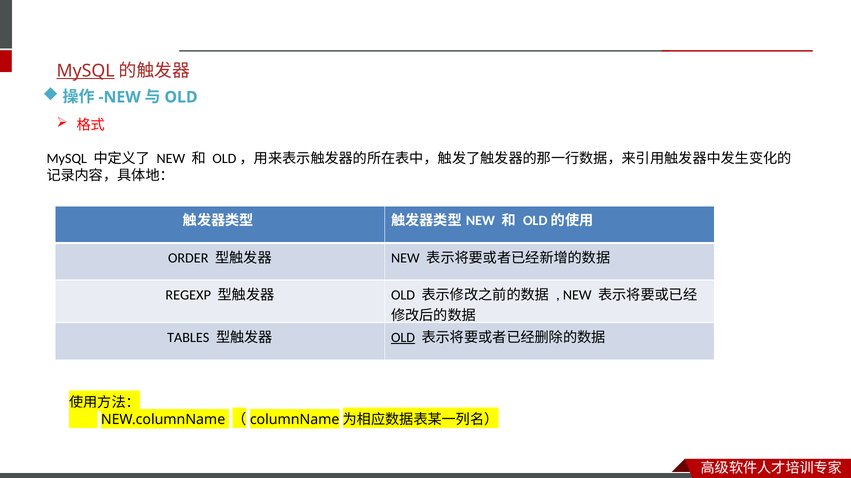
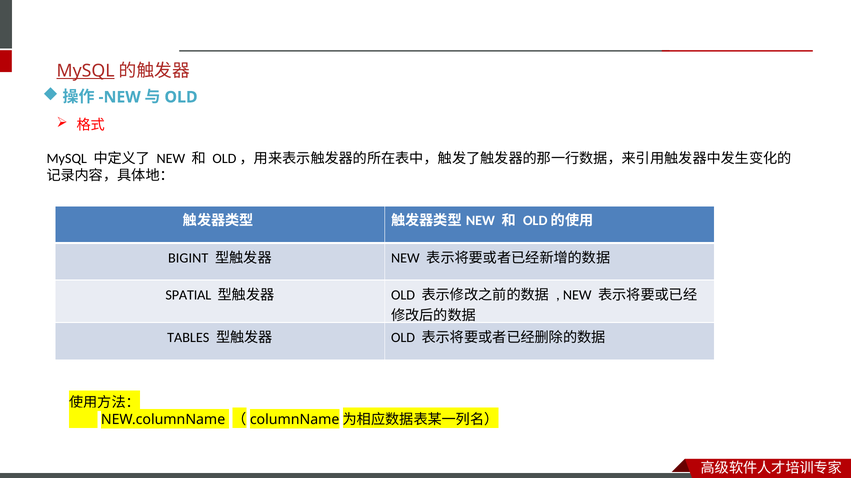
ORDER: ORDER -> BIGINT
REGEXP: REGEXP -> SPATIAL
OLD at (403, 338) underline: present -> none
